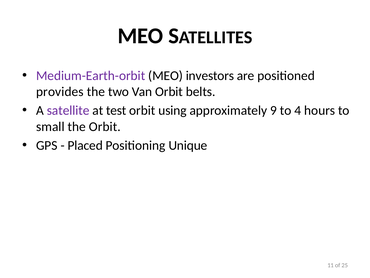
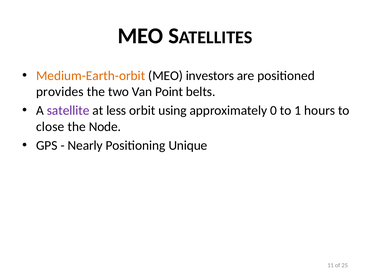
Medium-Earth-orbit colour: purple -> orange
Van Orbit: Orbit -> Point
test: test -> less
9: 9 -> 0
4: 4 -> 1
small: small -> close
the Orbit: Orbit -> Node
Placed: Placed -> Nearly
